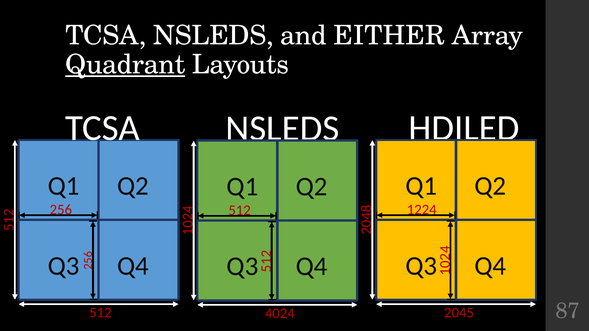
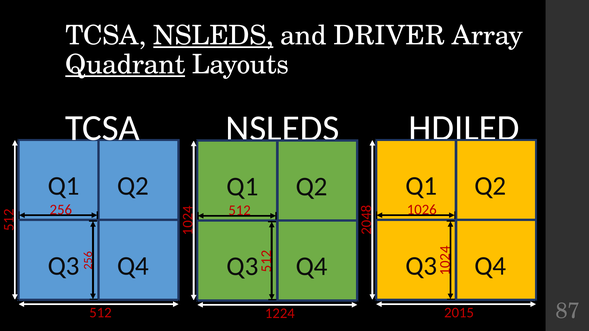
NSLEDS at (213, 36) underline: none -> present
EITHER: EITHER -> DRIVER
1224: 1224 -> 1026
2045: 2045 -> 2015
4024: 4024 -> 1224
